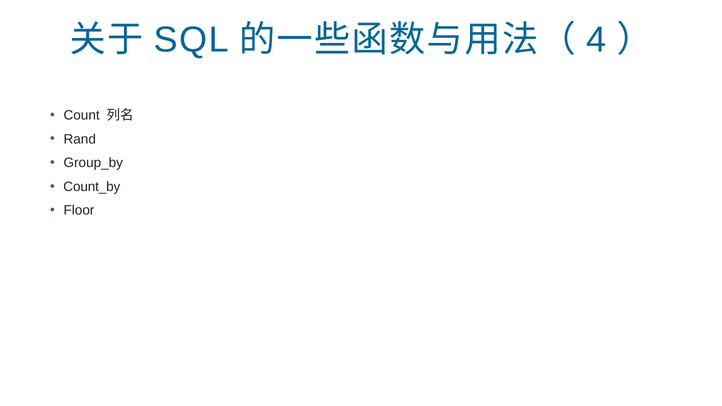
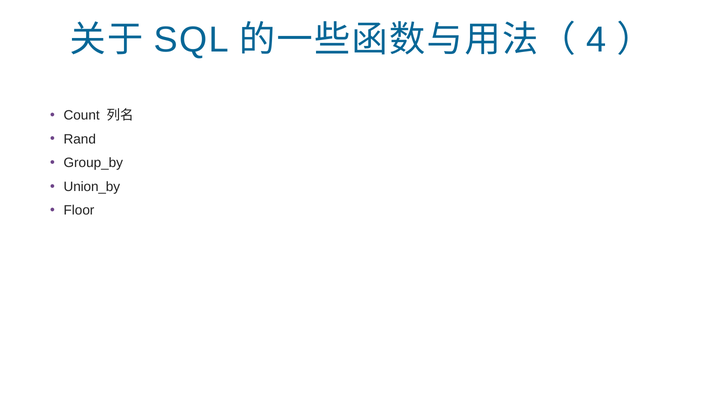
Count_by: Count_by -> Union_by
